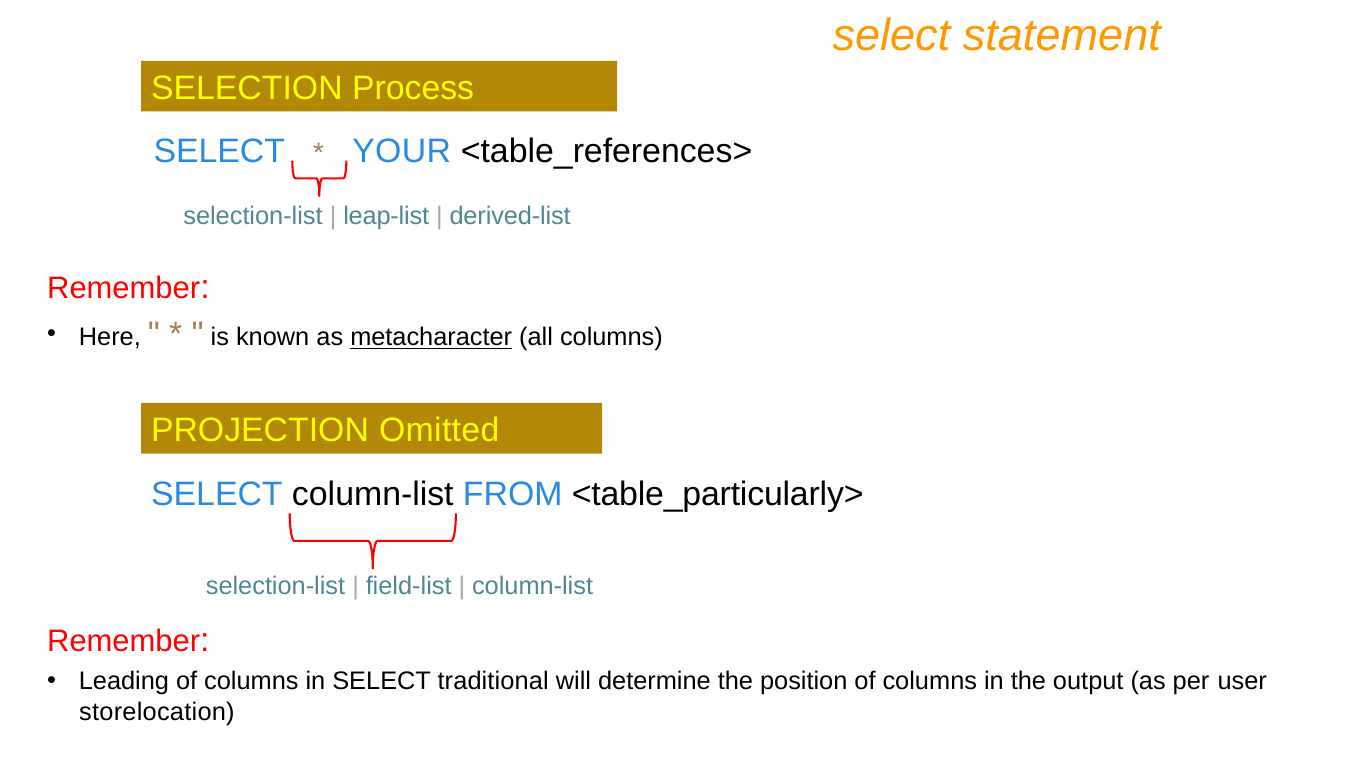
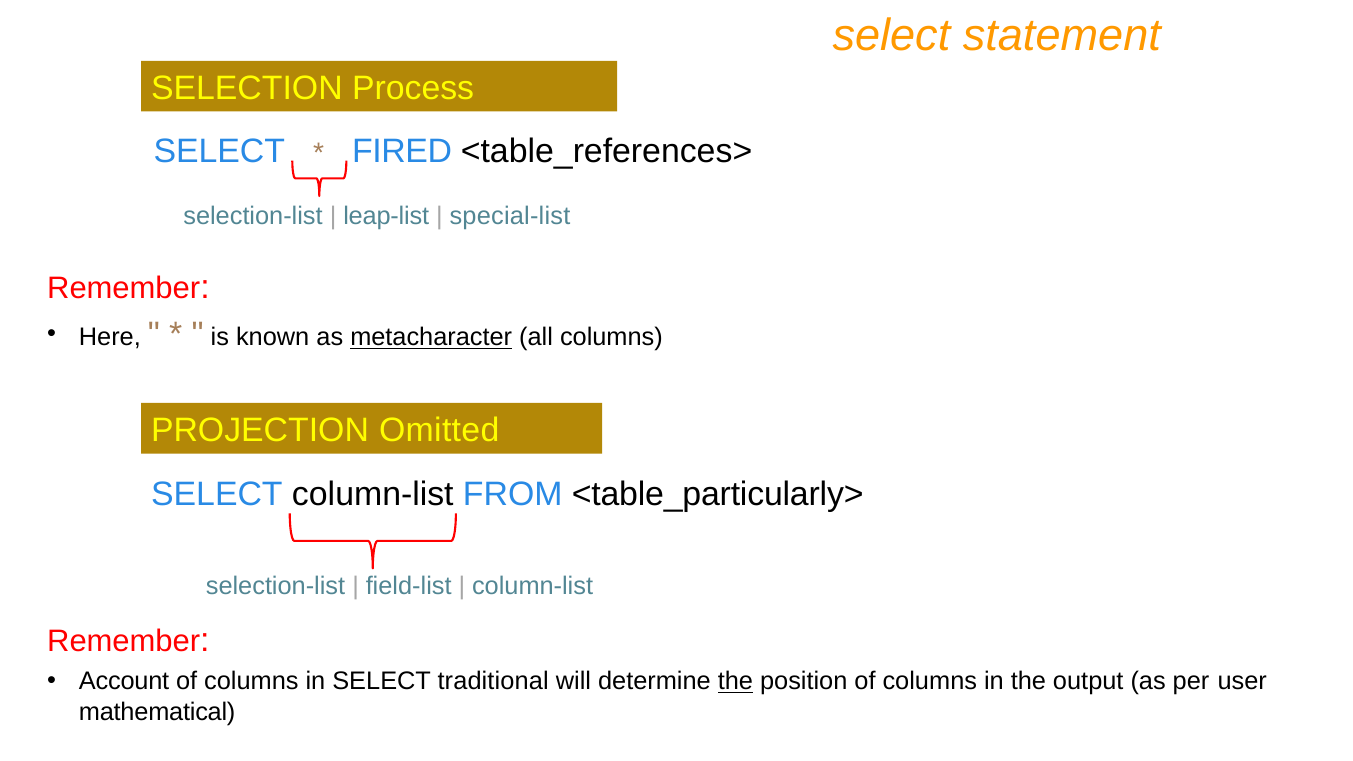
YOUR: YOUR -> FIRED
derived-list: derived-list -> special-list
Leading: Leading -> Account
the at (735, 682) underline: none -> present
storelocation: storelocation -> mathematical
